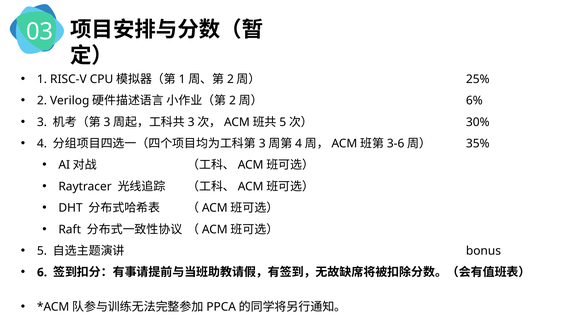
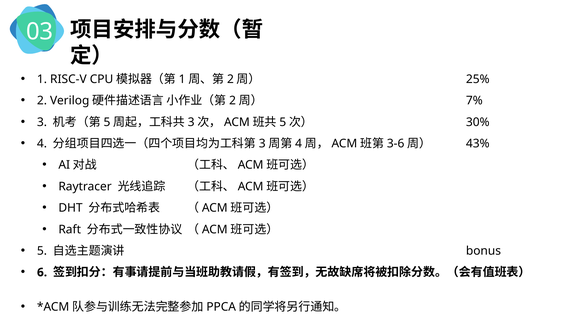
6%: 6% -> 7%
3 at (107, 122): 3 -> 5
35%: 35% -> 43%
